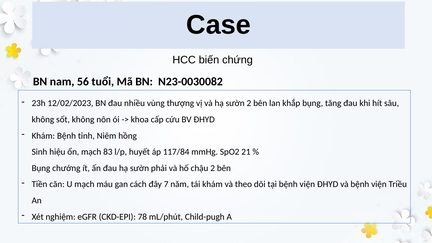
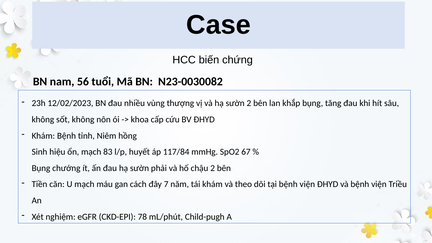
21: 21 -> 67
